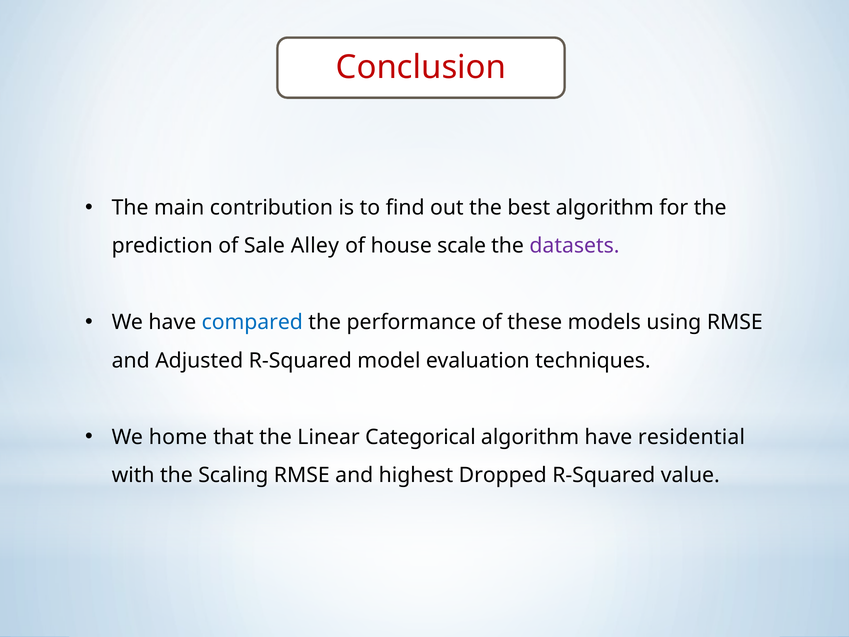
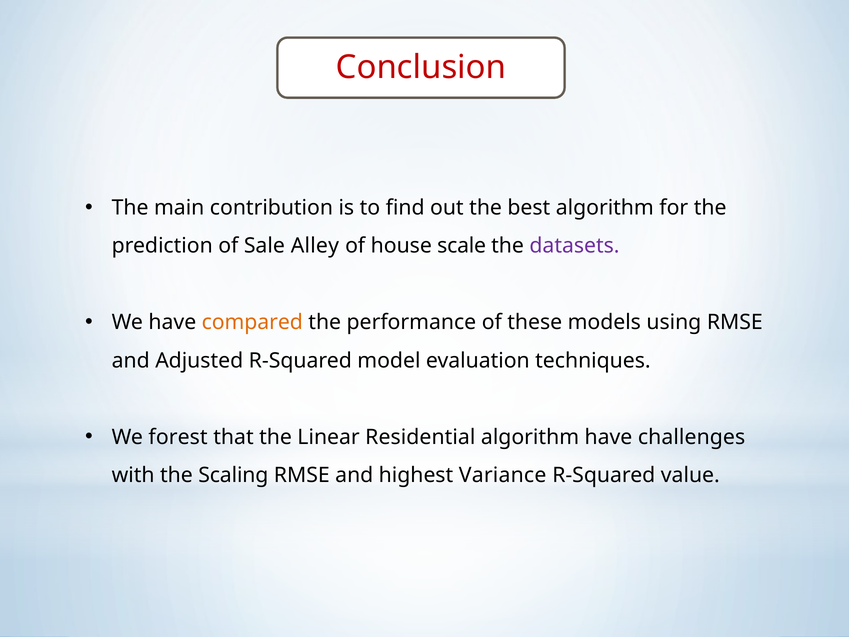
compared colour: blue -> orange
home: home -> forest
Categorical: Categorical -> Residential
residential: residential -> challenges
Dropped: Dropped -> Variance
